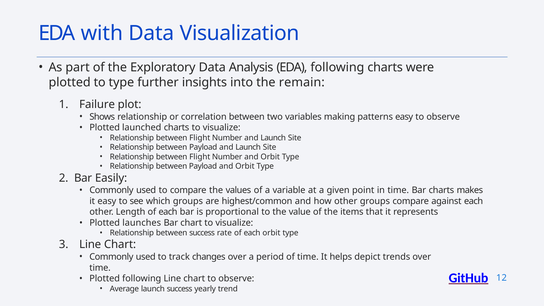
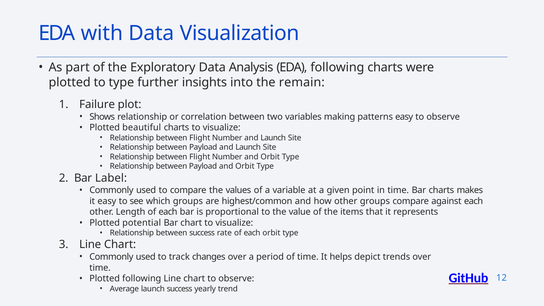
launched: launched -> beautiful
Easily: Easily -> Label
launches: launches -> potential
